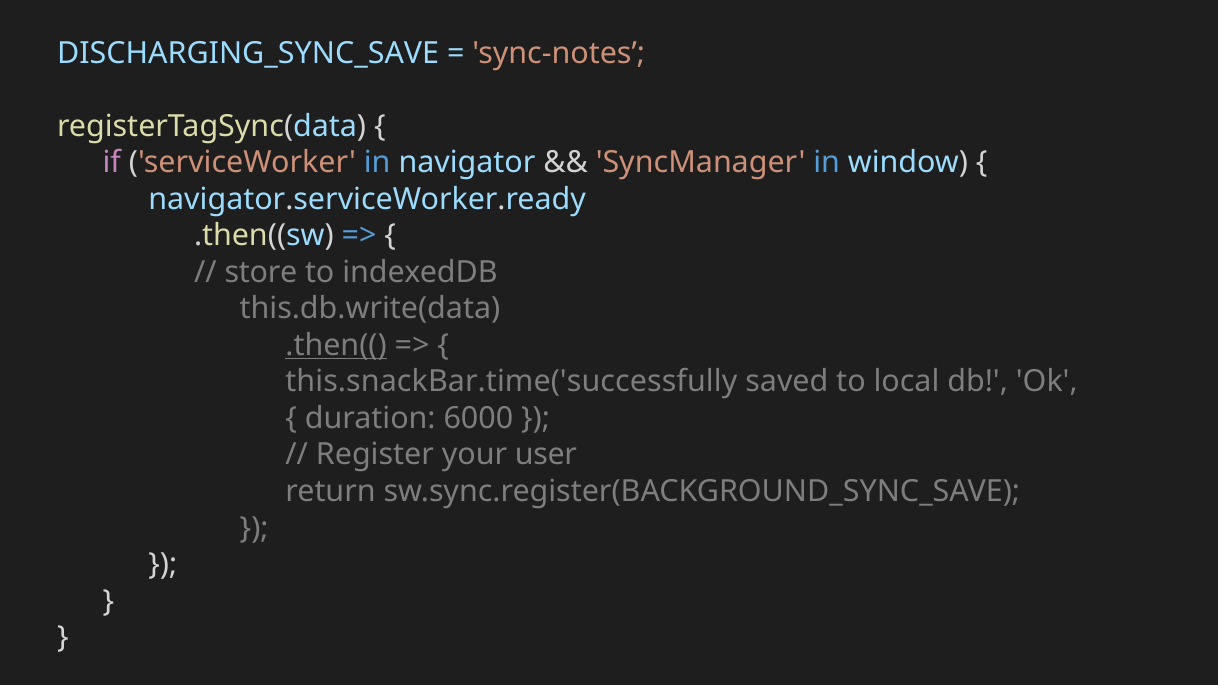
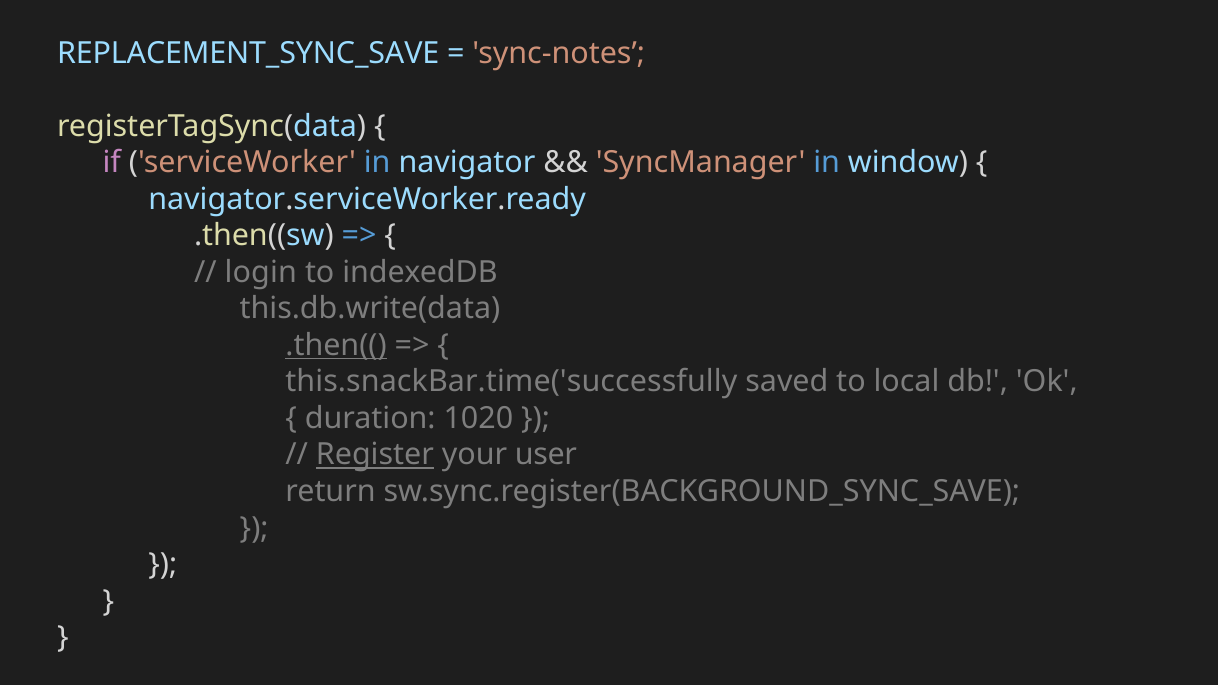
DISCHARGING_SYNC_SAVE: DISCHARGING_SYNC_SAVE -> REPLACEMENT_SYNC_SAVE
store: store -> login
6000: 6000 -> 1020
Register underline: none -> present
